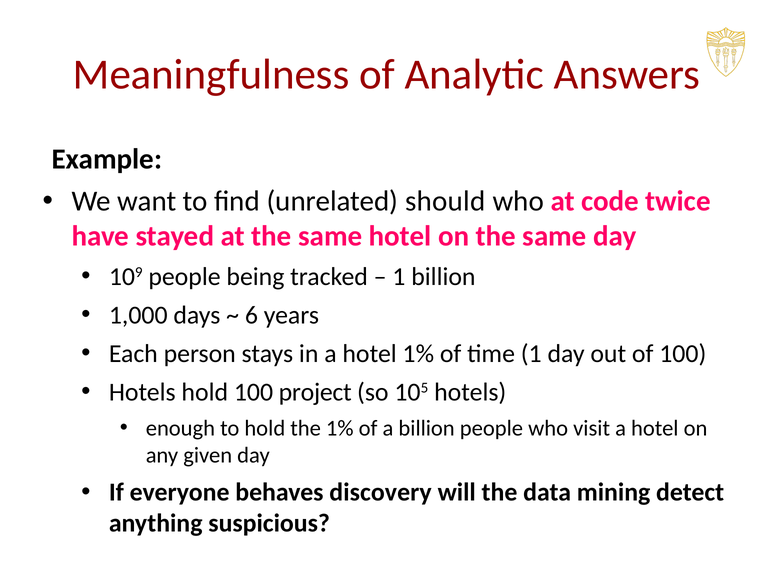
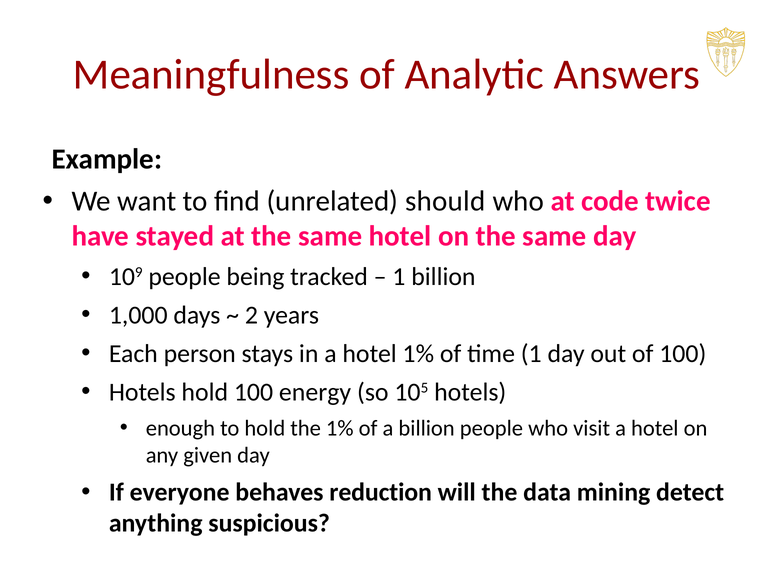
6: 6 -> 2
project: project -> energy
discovery: discovery -> reduction
